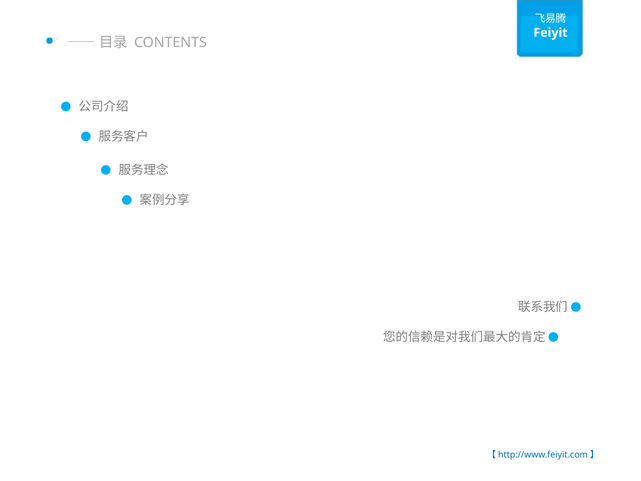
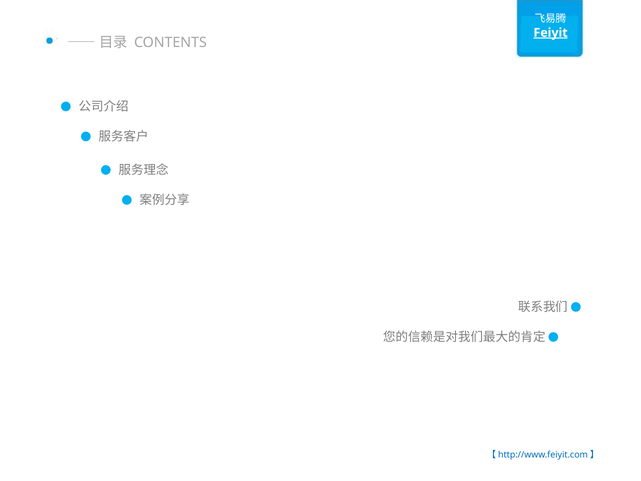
Feiyit underline: none -> present
